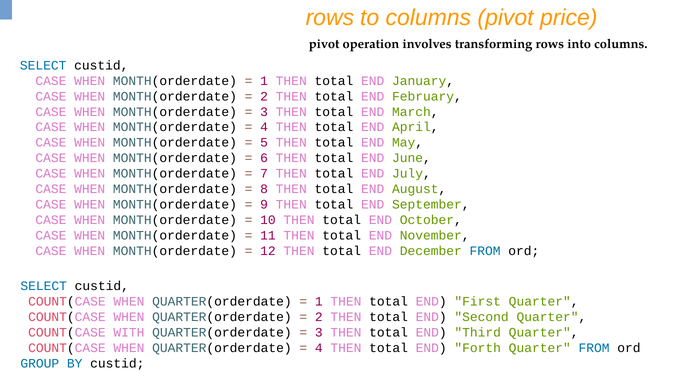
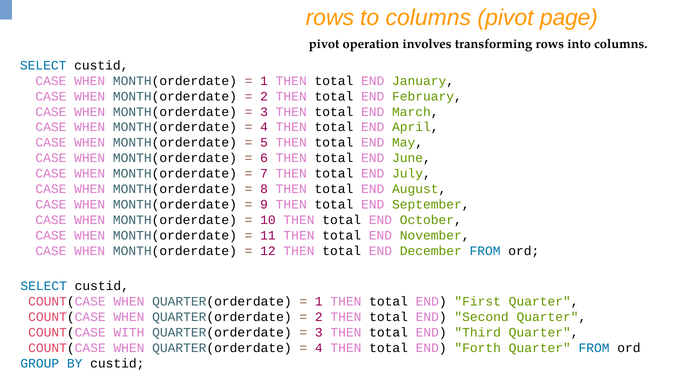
price: price -> page
